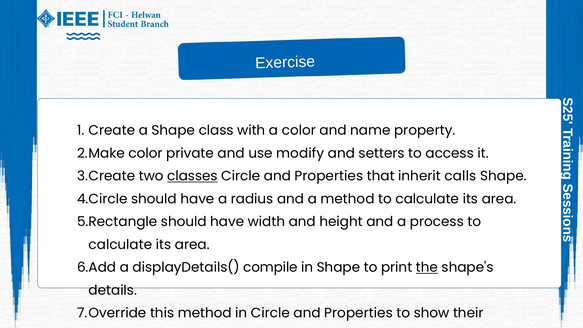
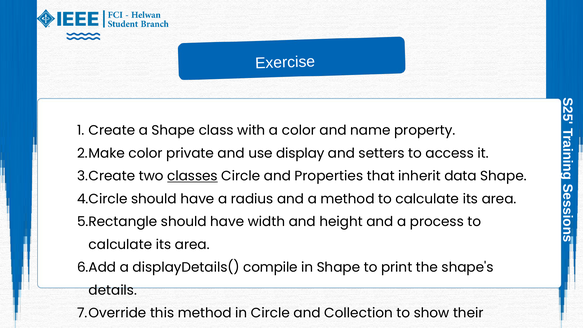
use modify: modify -> display
calls: calls -> data
the underline: present -> none
in Circle and Properties: Properties -> Collection
